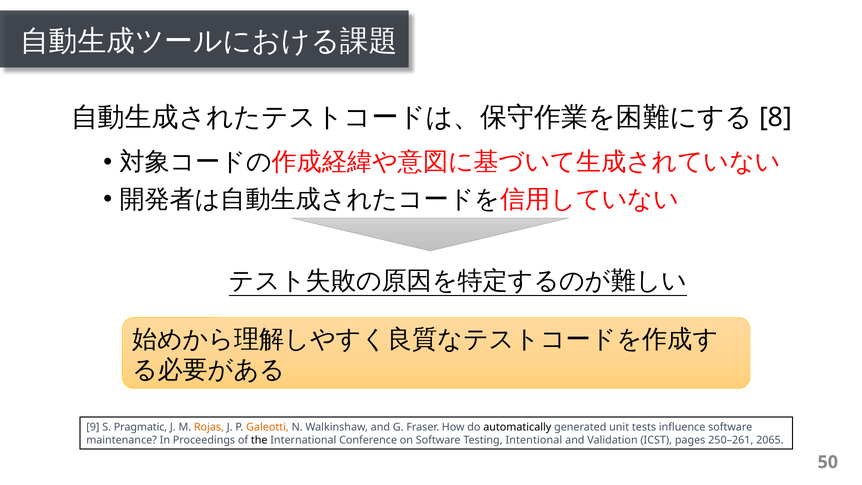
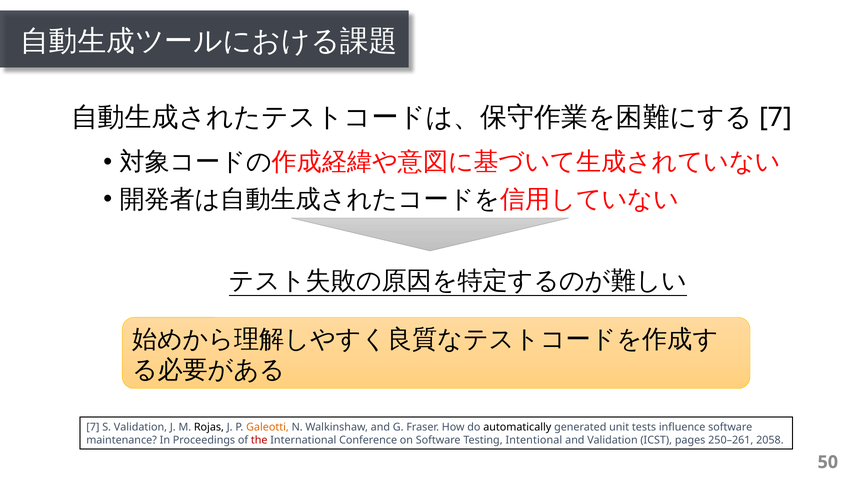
8 at (776, 117): 8 -> 7
9 at (93, 427): 9 -> 7
S Pragmatic: Pragmatic -> Validation
Rojas colour: orange -> black
the colour: black -> red
2065: 2065 -> 2058
